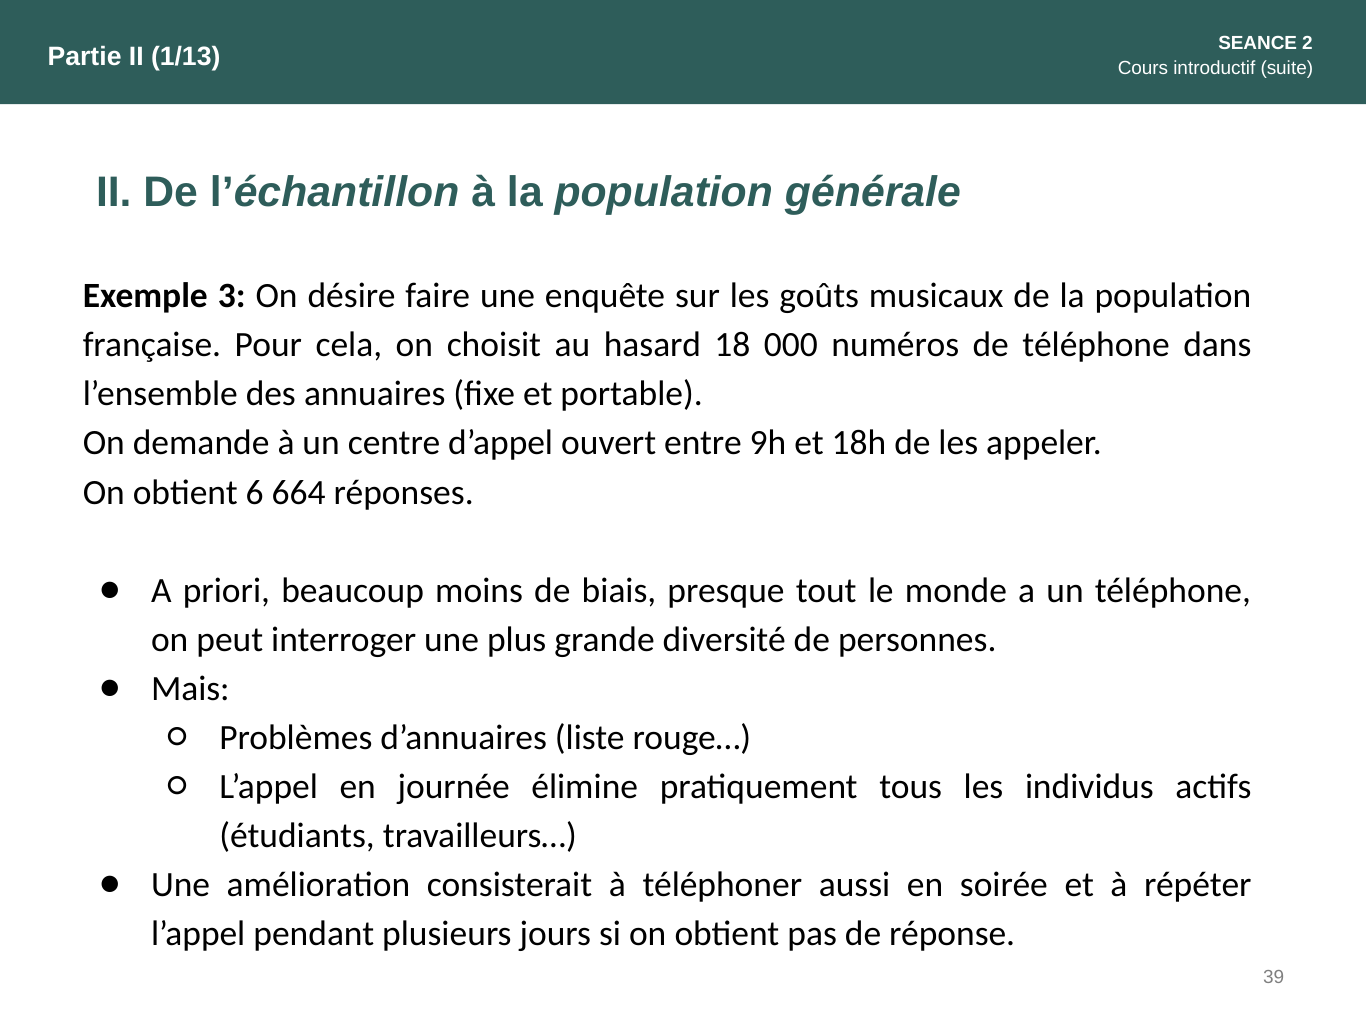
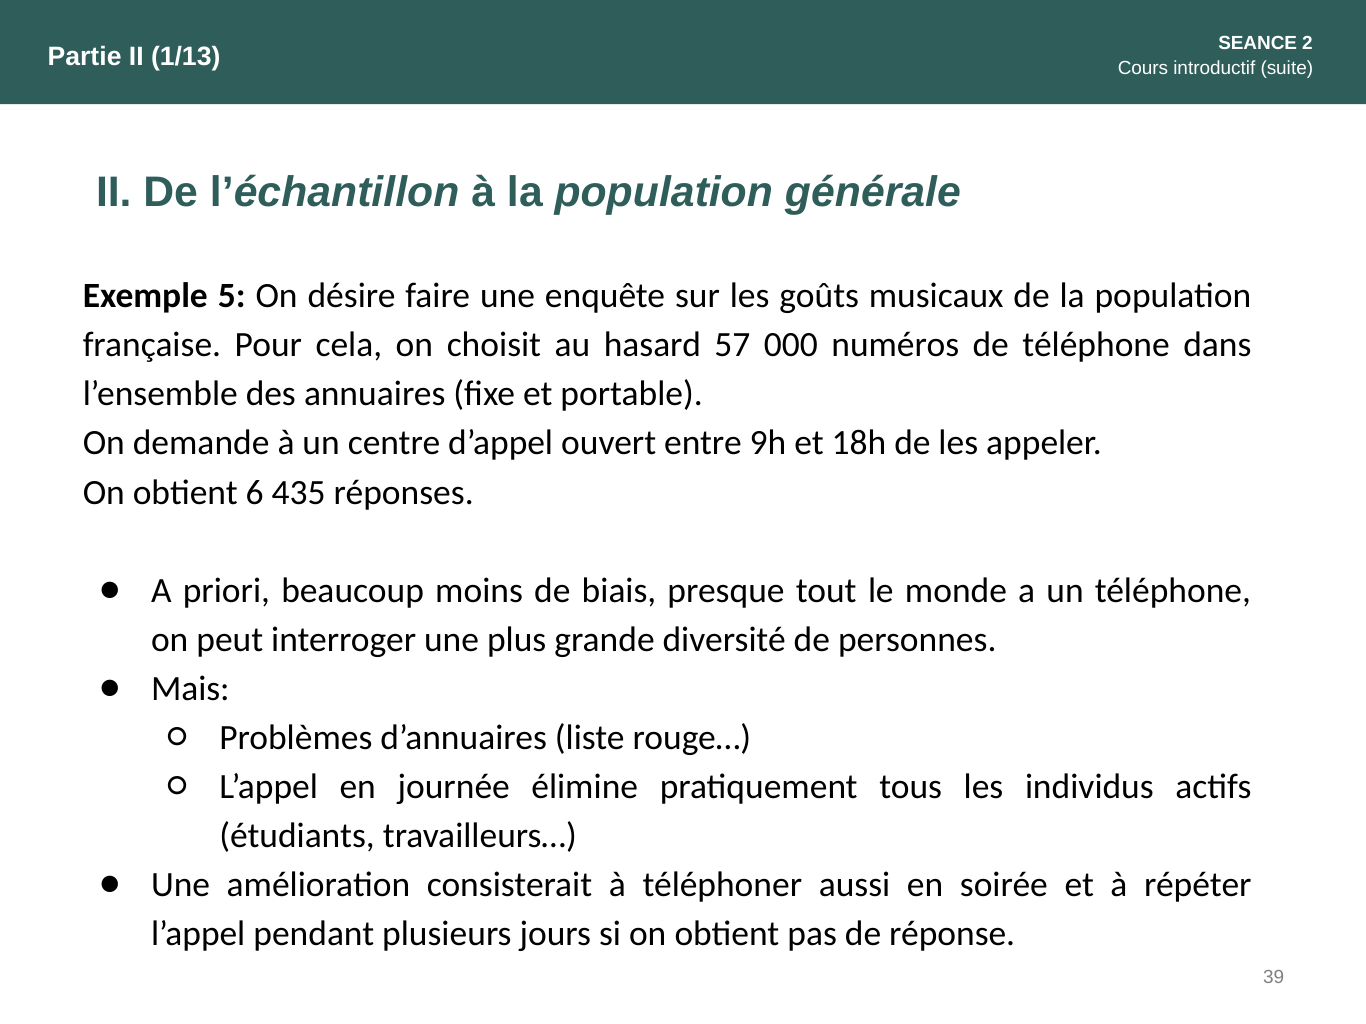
3: 3 -> 5
18: 18 -> 57
664: 664 -> 435
